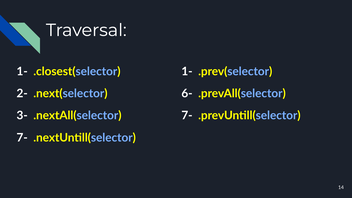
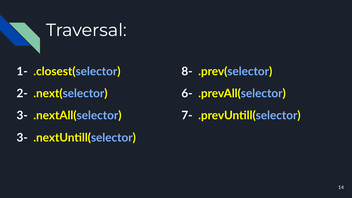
1- at (187, 71): 1- -> 8-
7- at (22, 138): 7- -> 3-
